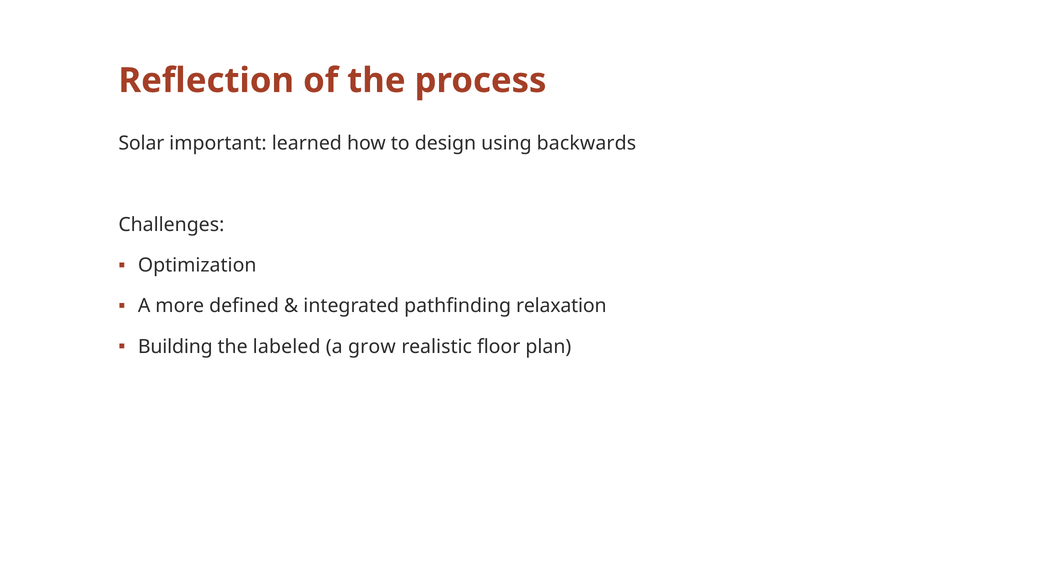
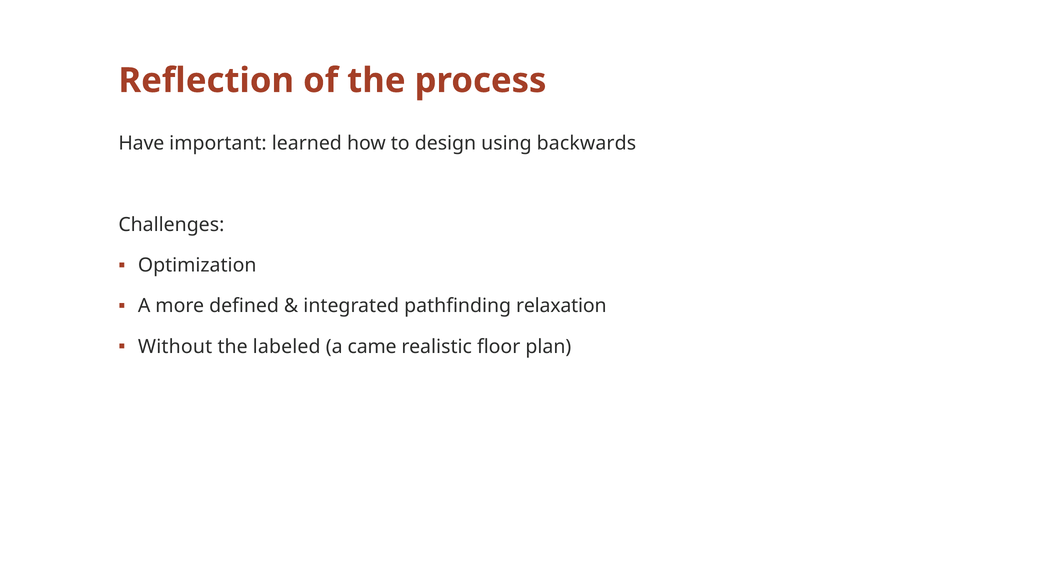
Solar: Solar -> Have
Building: Building -> Without
grow: grow -> came
